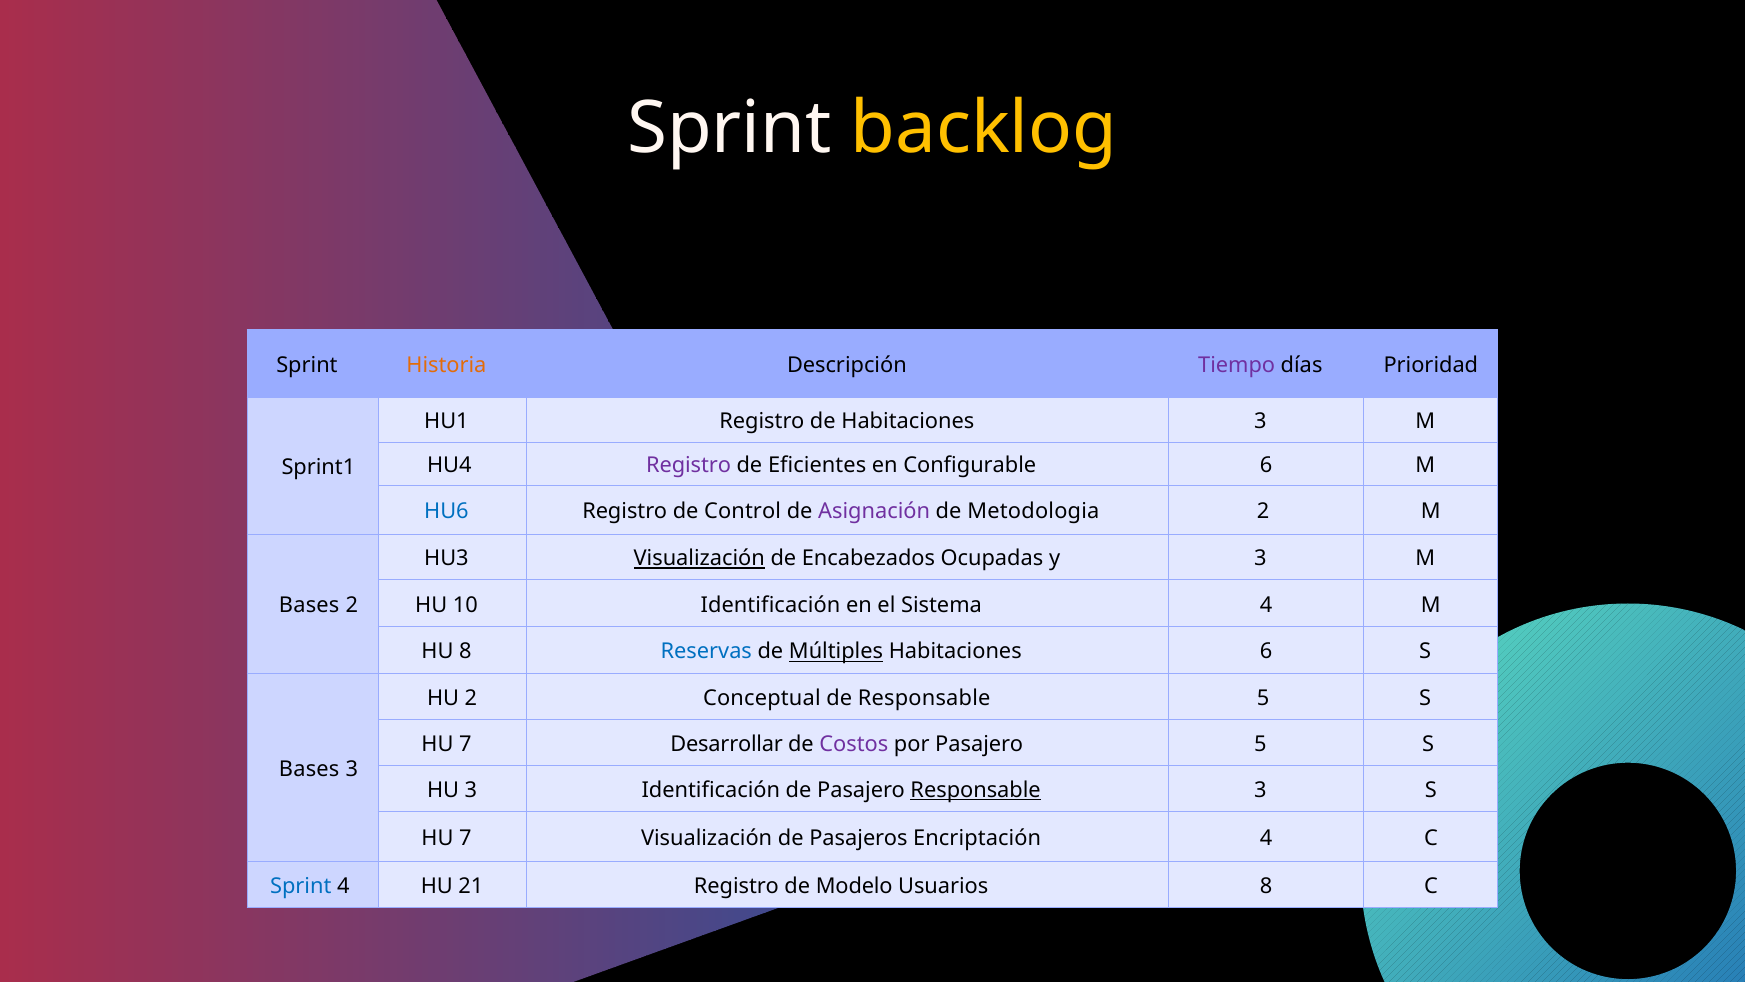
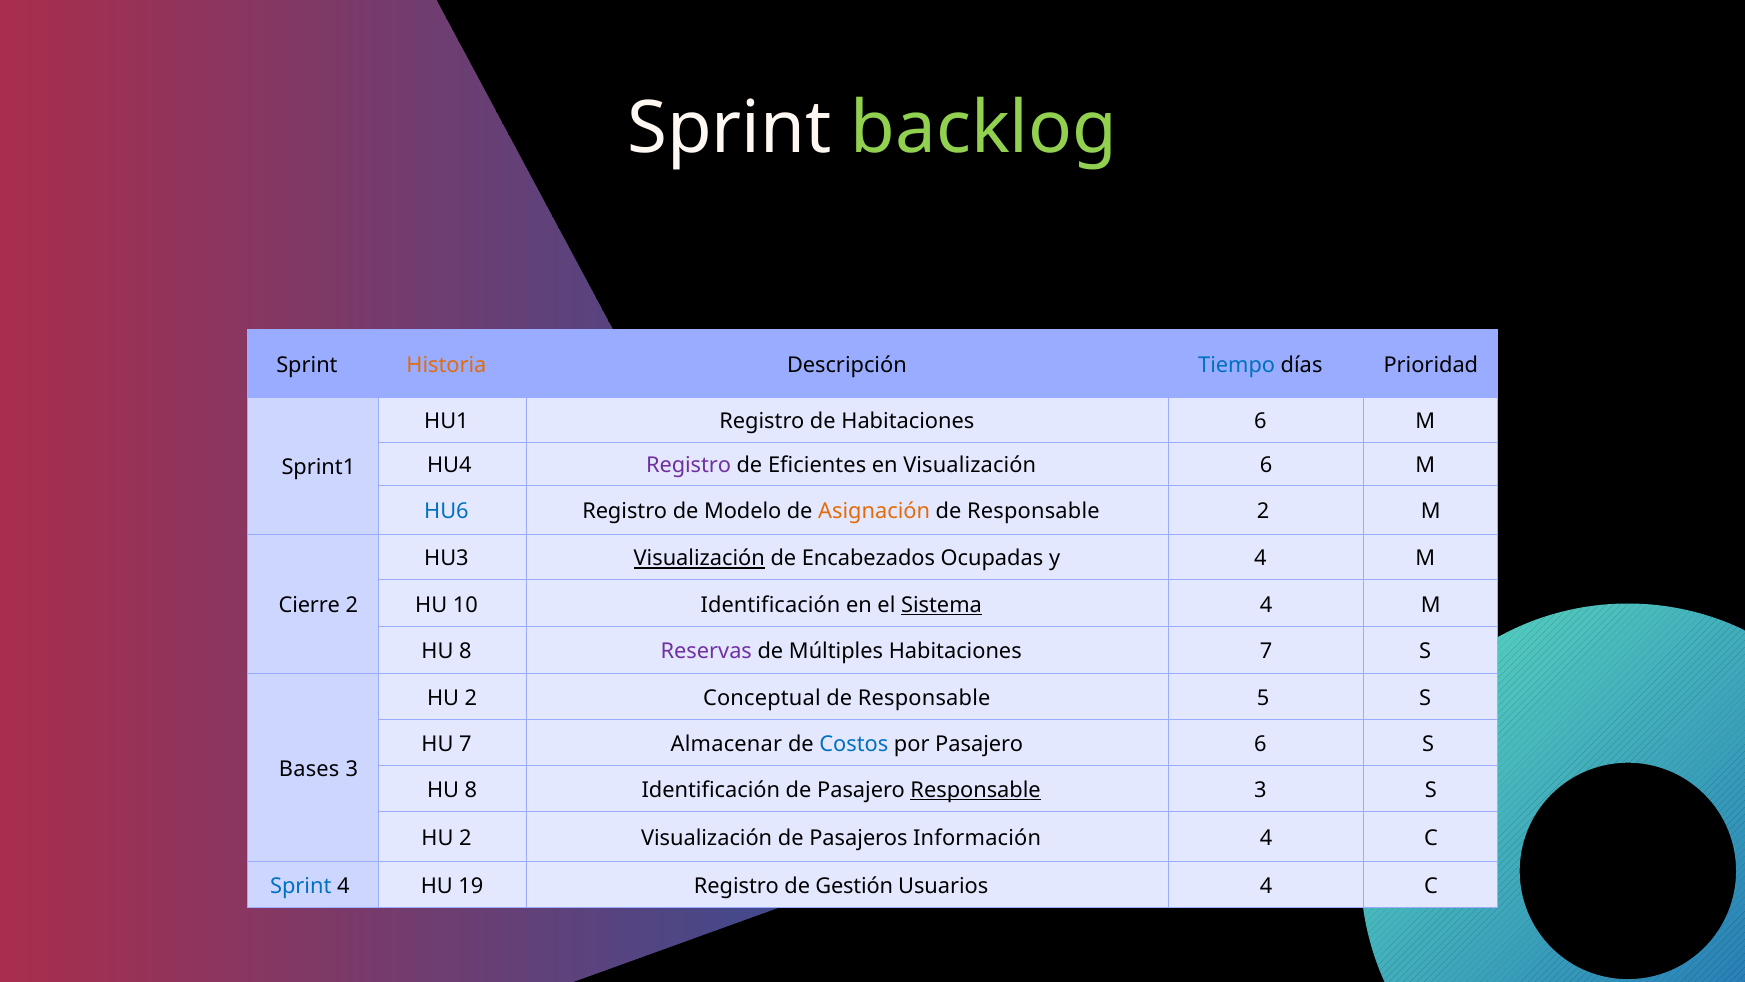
backlog colour: yellow -> light green
Tiempo colour: purple -> blue
Habitaciones 3: 3 -> 6
en Configurable: Configurable -> Visualización
Control: Control -> Modelo
Asignación colour: purple -> orange
Metodologia at (1033, 511): Metodologia -> Responsable
y 3: 3 -> 4
Sistema underline: none -> present
Bases at (309, 605): Bases -> Cierre
Reservas colour: blue -> purple
Múltiples underline: present -> none
Habitaciones 6: 6 -> 7
Desarrollar: Desarrollar -> Almacenar
Costos colour: purple -> blue
Pasajero 5: 5 -> 6
3 at (471, 790): 3 -> 8
7 at (465, 837): 7 -> 2
Encriptación: Encriptación -> Información
21: 21 -> 19
Modelo: Modelo -> Gestión
Usuarios 8: 8 -> 4
